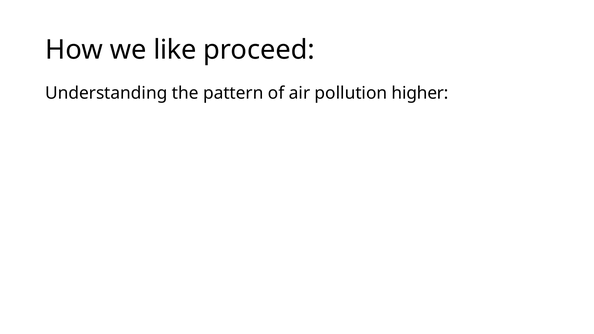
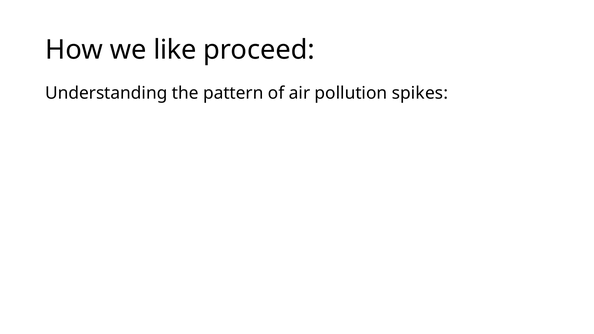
higher: higher -> spikes
